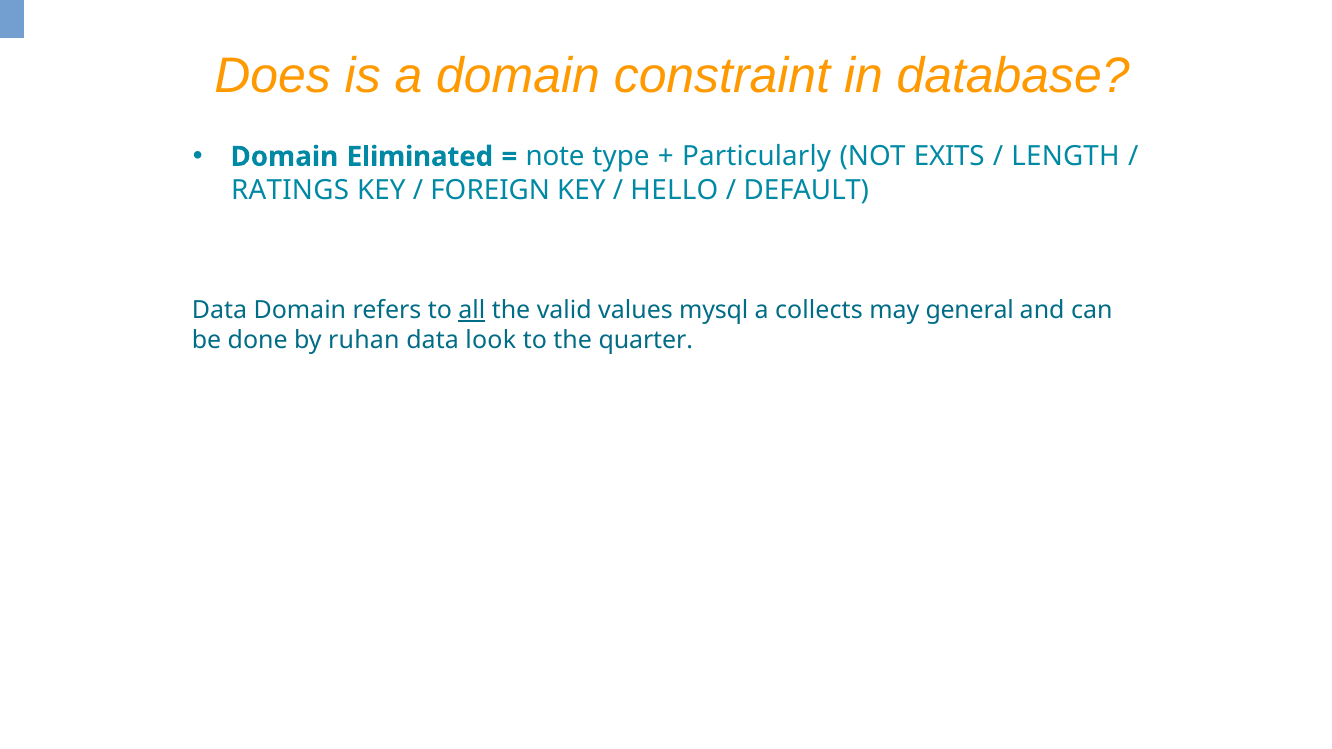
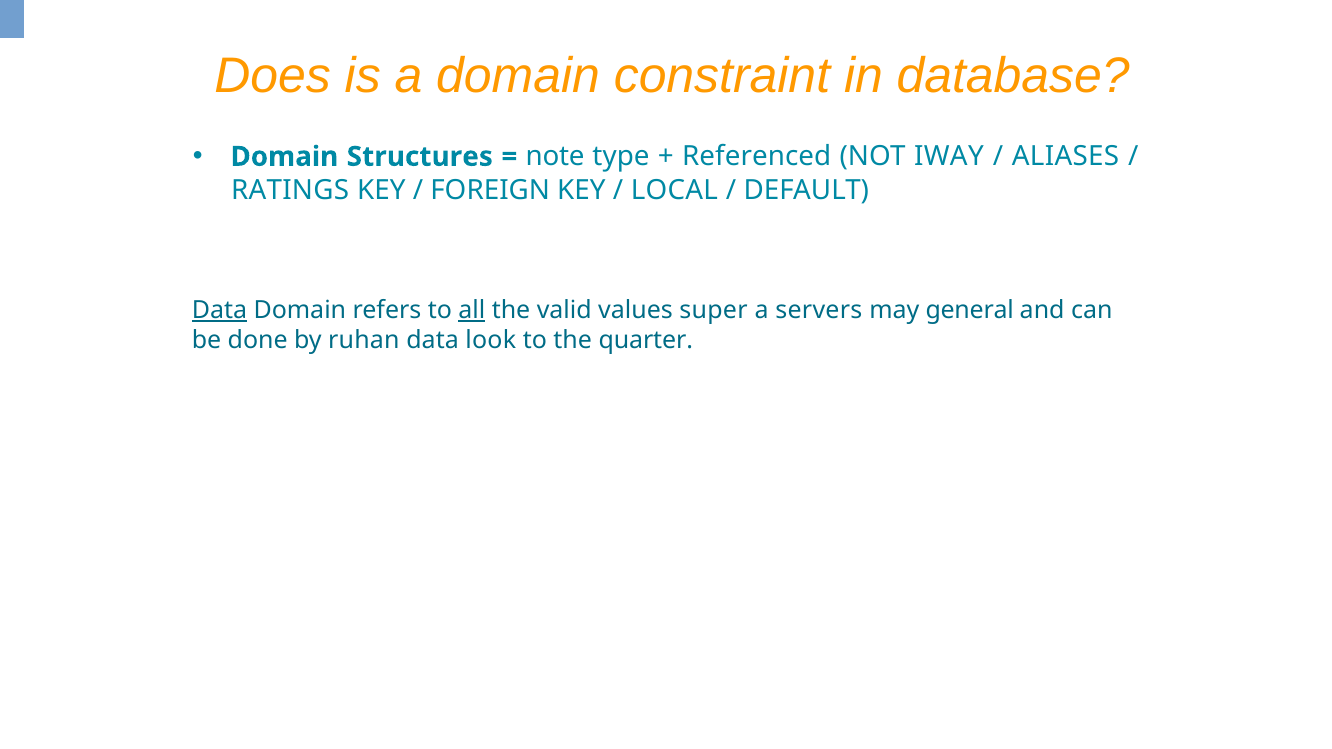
Eliminated: Eliminated -> Structures
Particularly: Particularly -> Referenced
EXITS: EXITS -> IWAY
LENGTH: LENGTH -> ALIASES
HELLO: HELLO -> LOCAL
Data at (219, 310) underline: none -> present
mysql: mysql -> super
collects: collects -> servers
